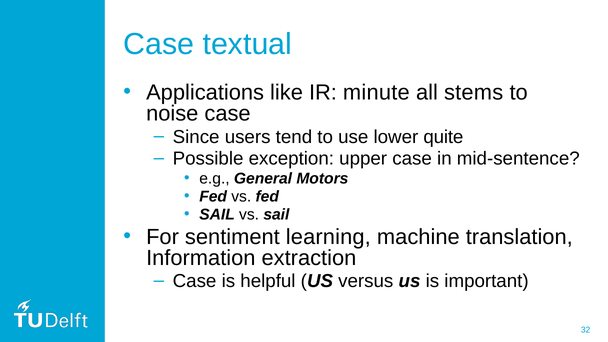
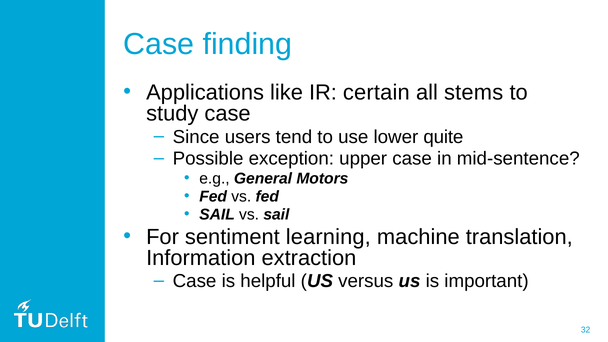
textual: textual -> finding
minute: minute -> certain
noise: noise -> study
